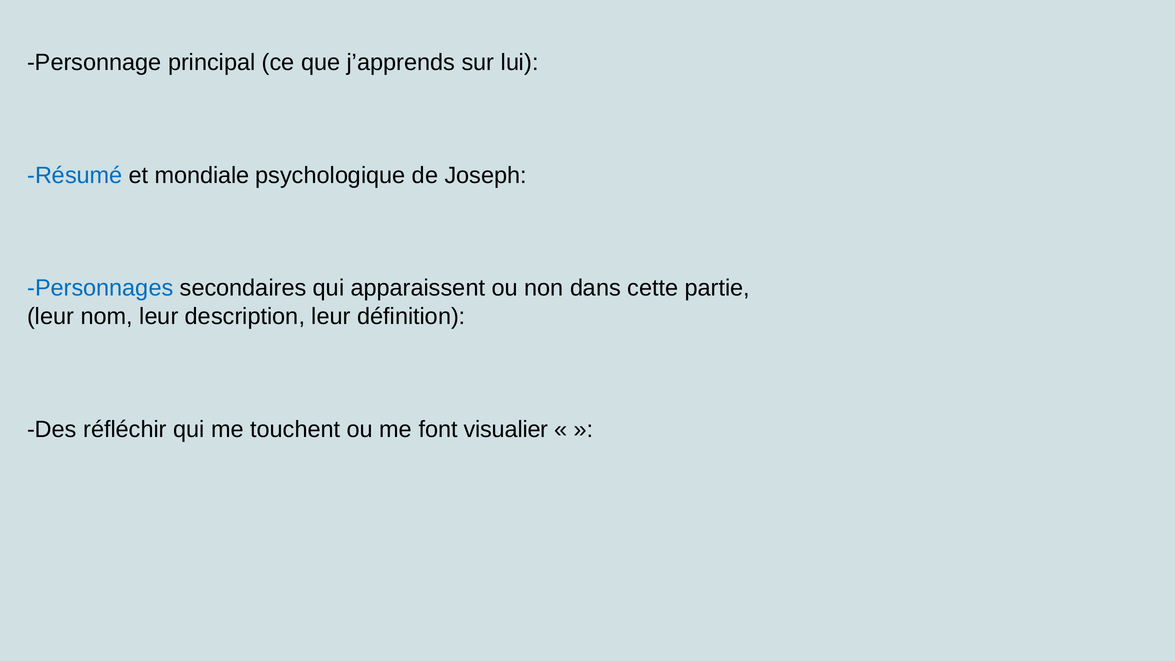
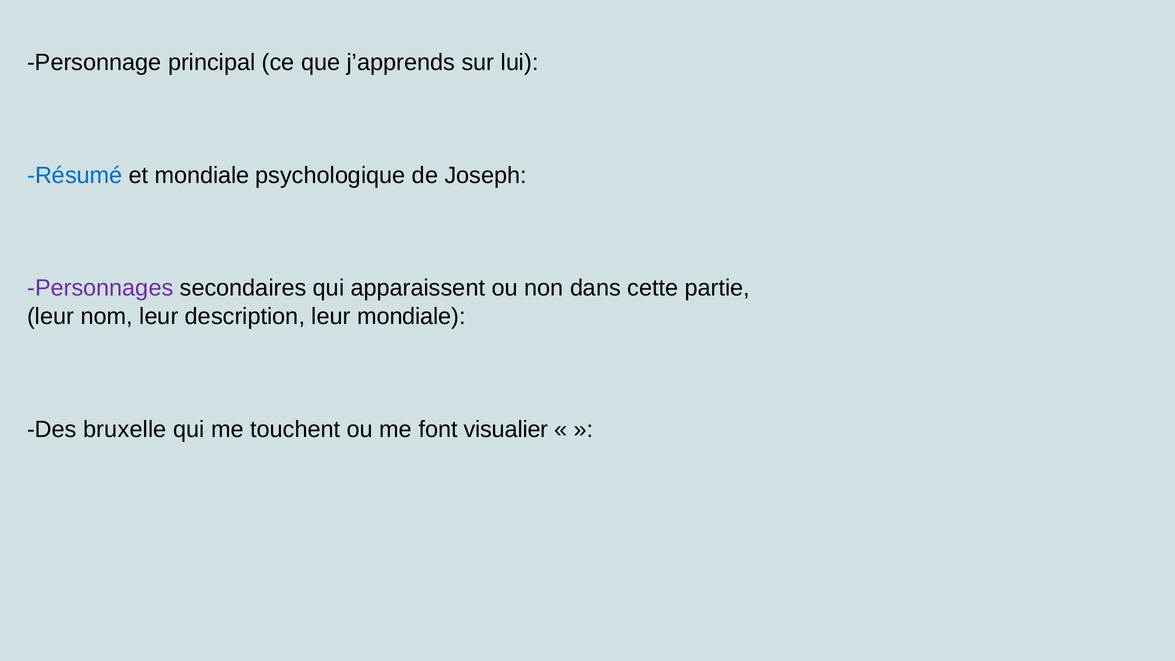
Personnages colour: blue -> purple
leur définition: définition -> mondiale
réfléchir: réfléchir -> bruxelle
